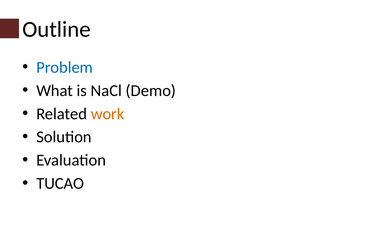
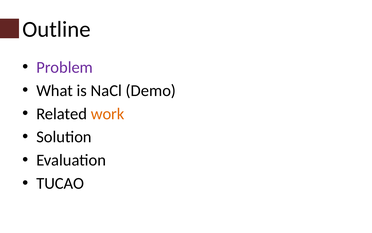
Problem colour: blue -> purple
